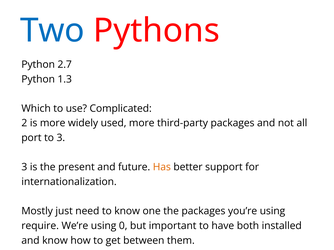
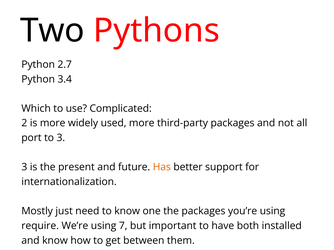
Two colour: blue -> black
1.3: 1.3 -> 3.4
0: 0 -> 7
